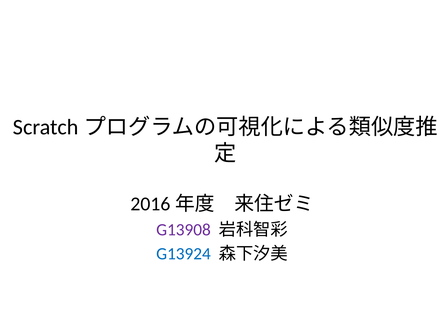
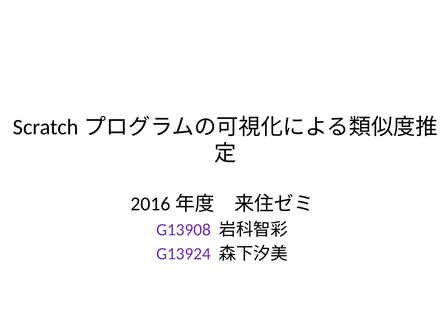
G13924 colour: blue -> purple
